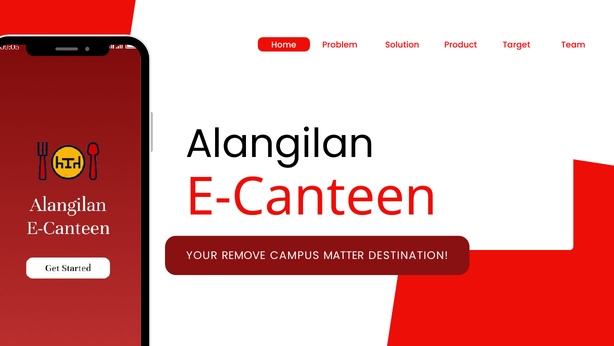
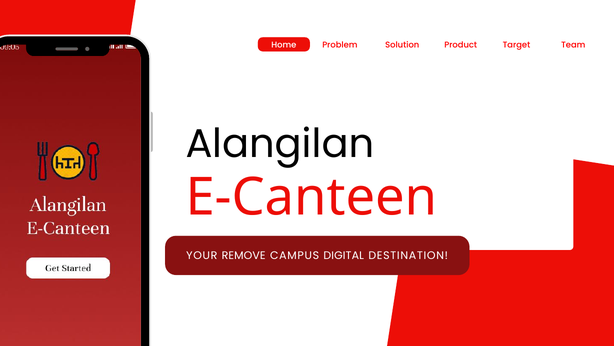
MATTER: MATTER -> DIGITAL
